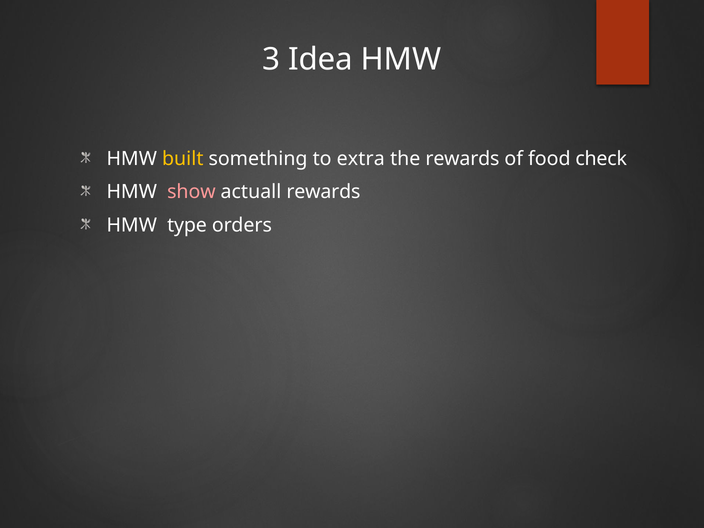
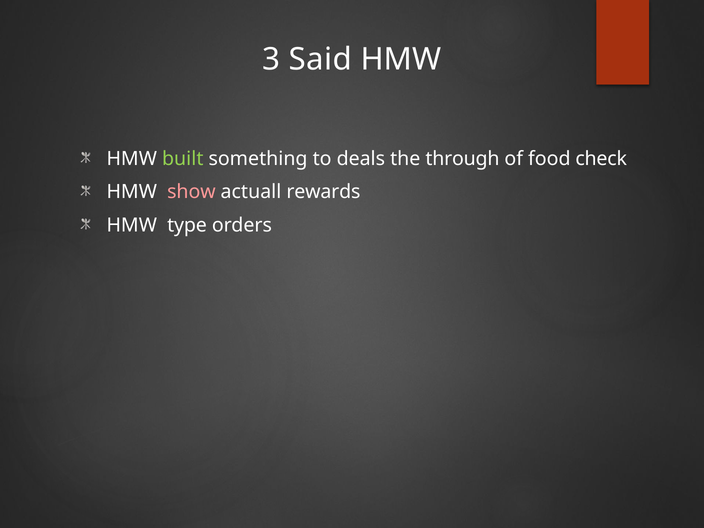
Idea: Idea -> Said
built colour: yellow -> light green
extra: extra -> deals
the rewards: rewards -> through
